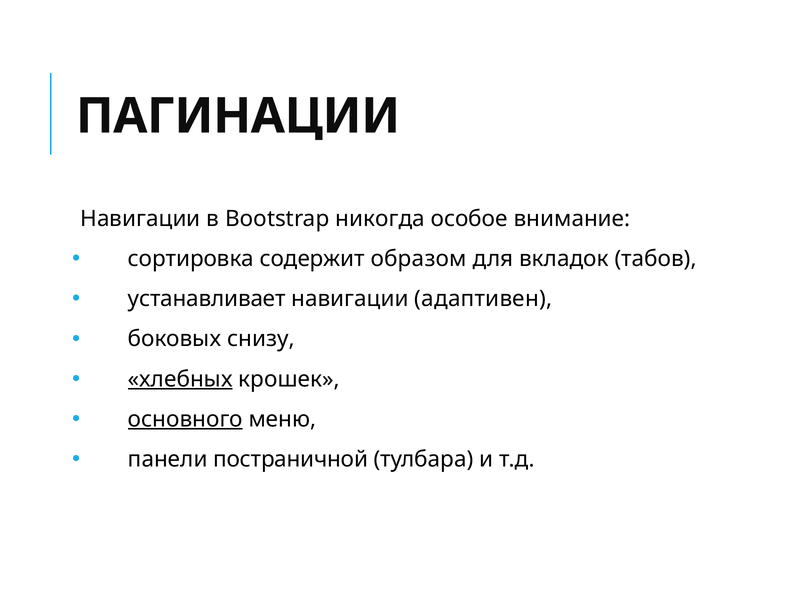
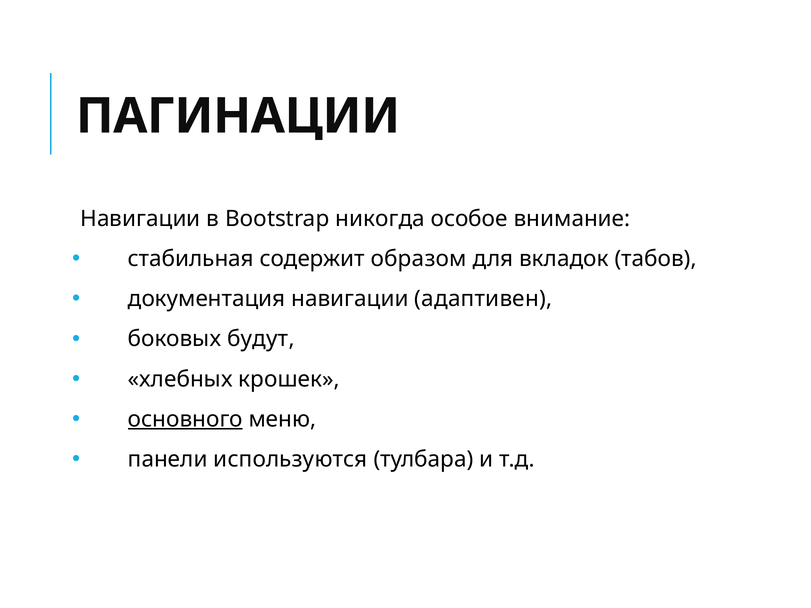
сортировка: сортировка -> стабильная
устанавливает: устанавливает -> документация
снизу: снизу -> будут
хлебных underline: present -> none
постраничной: постраничной -> используются
